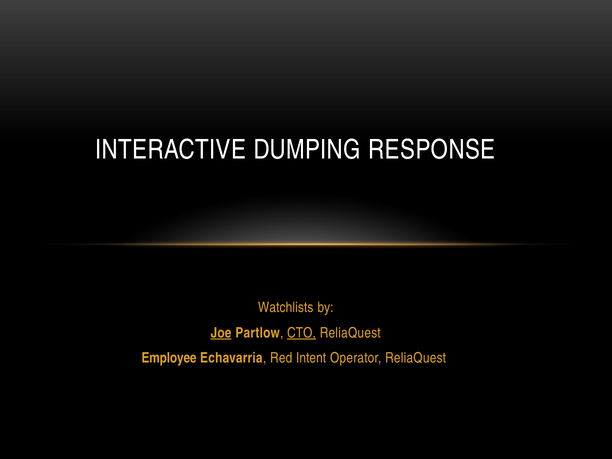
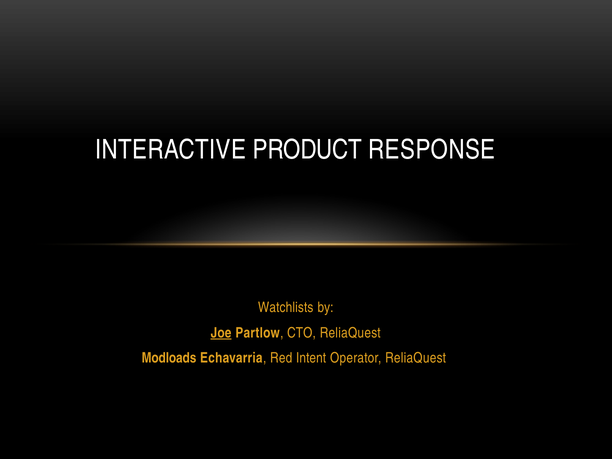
DUMPING: DUMPING -> PRODUCT
CTO underline: present -> none
Employee: Employee -> Modloads
